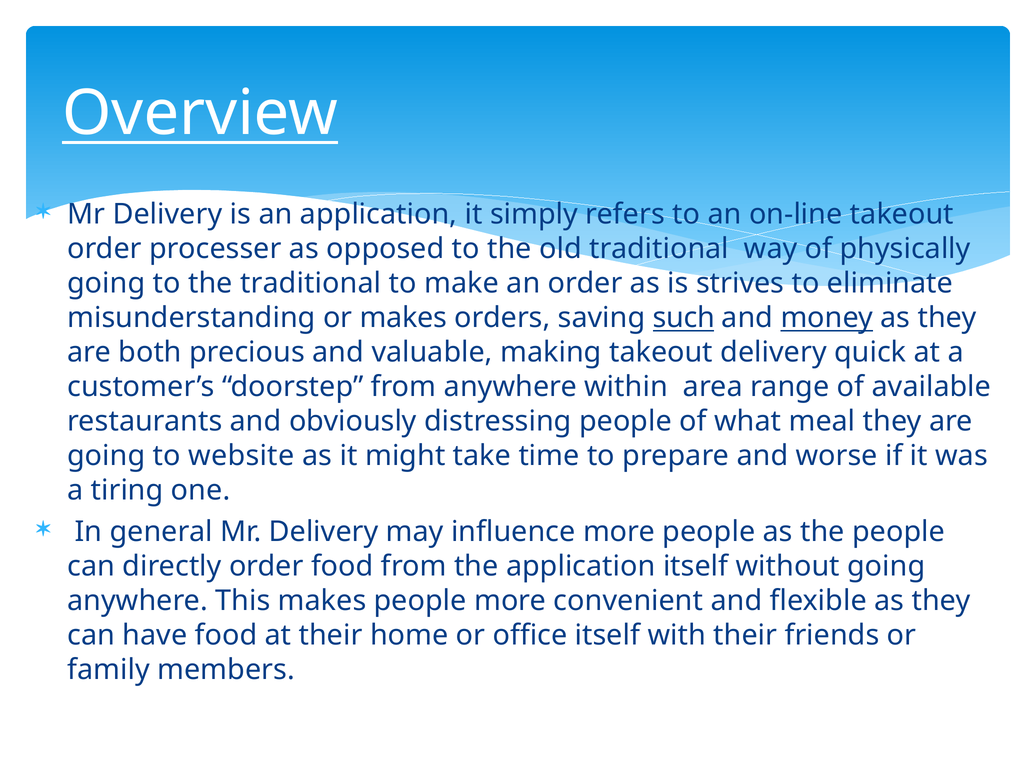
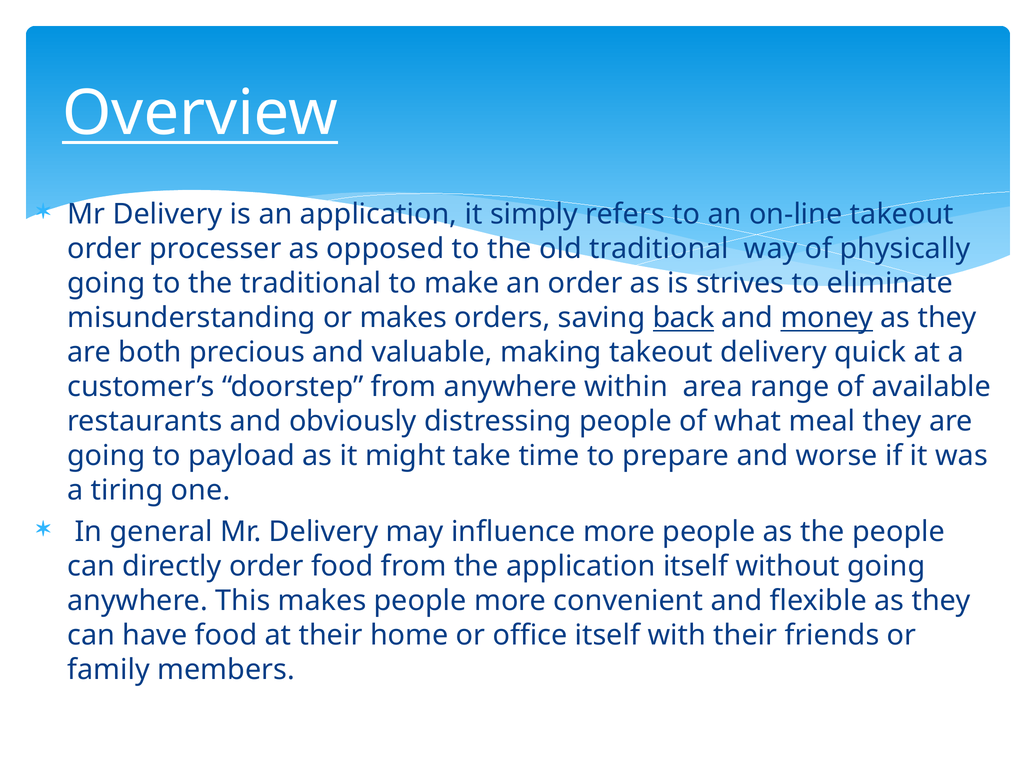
such: such -> back
website: website -> payload
